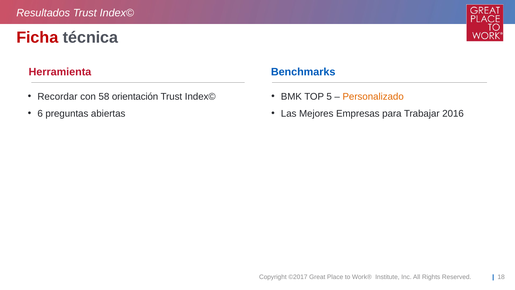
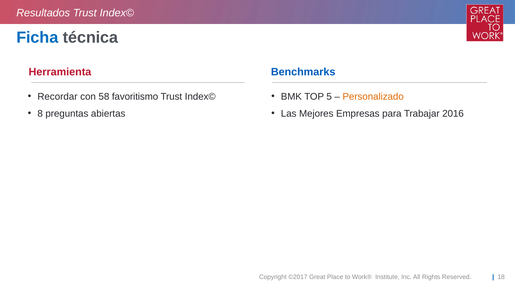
Ficha colour: red -> blue
orientación: orientación -> favoritismo
6: 6 -> 8
